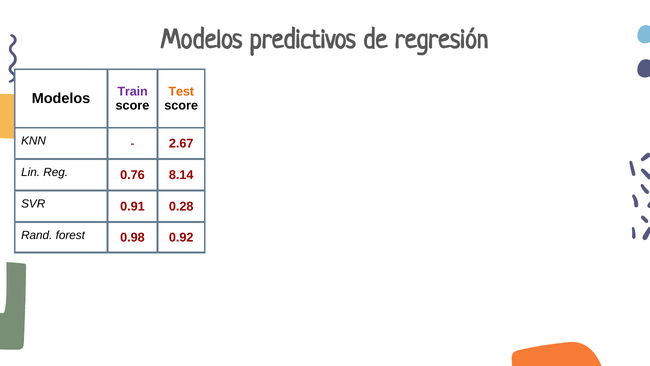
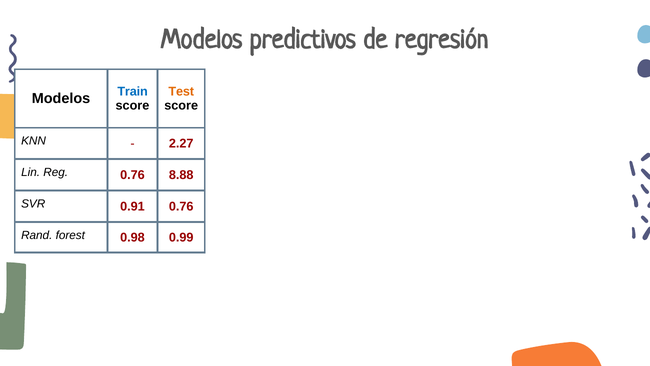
Train colour: purple -> blue
2.67: 2.67 -> 2.27
8.14: 8.14 -> 8.88
0.91 0.28: 0.28 -> 0.76
0.92: 0.92 -> 0.99
